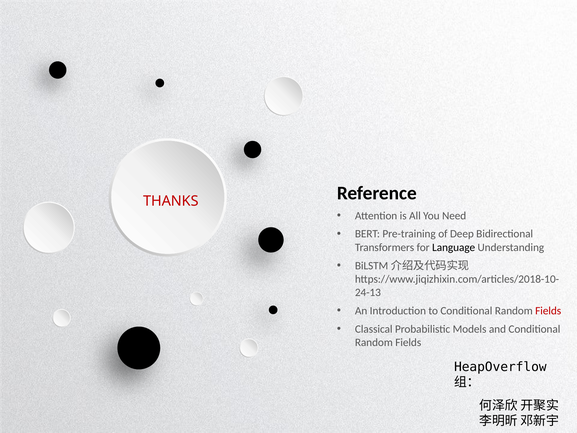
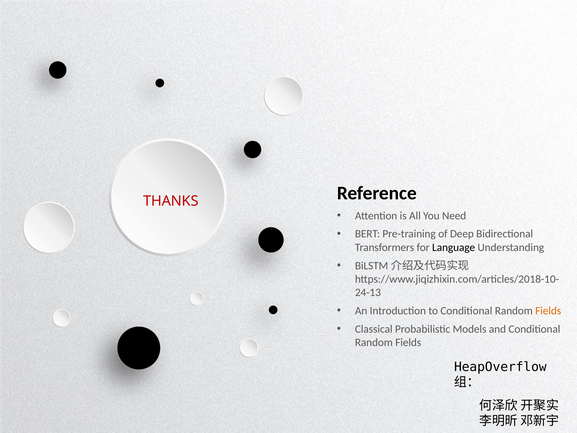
Fields at (548, 311) colour: red -> orange
